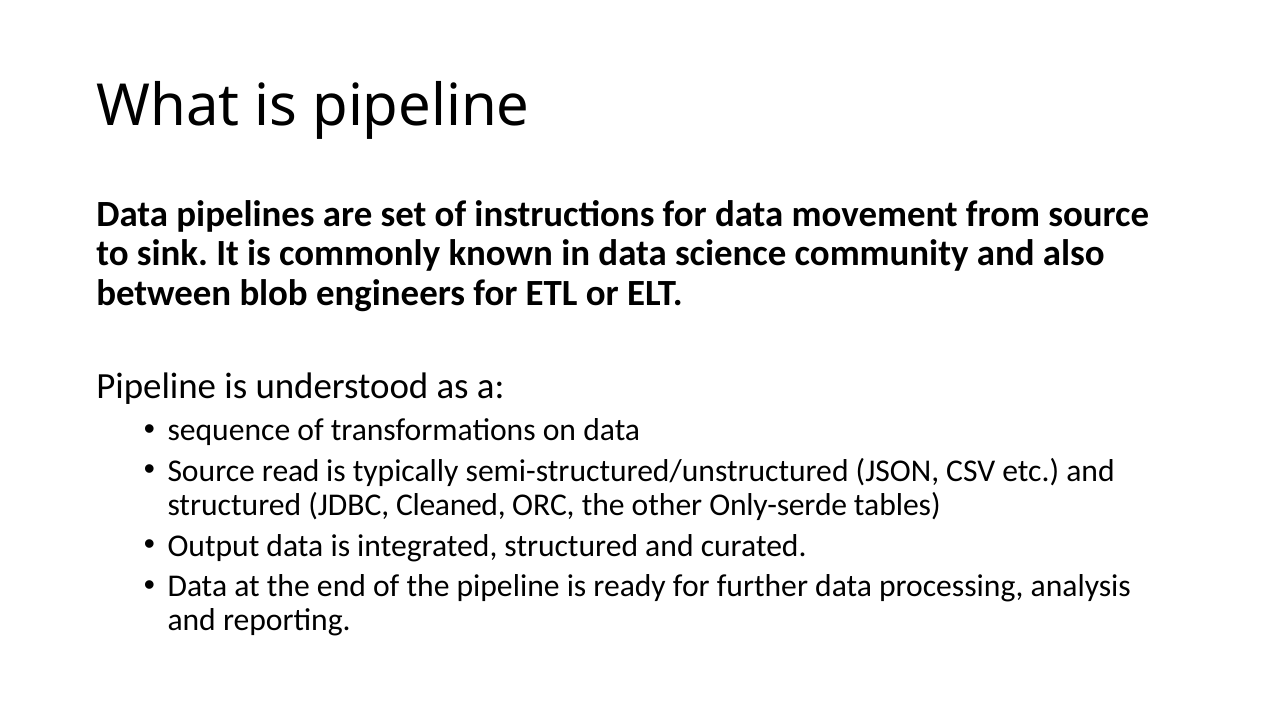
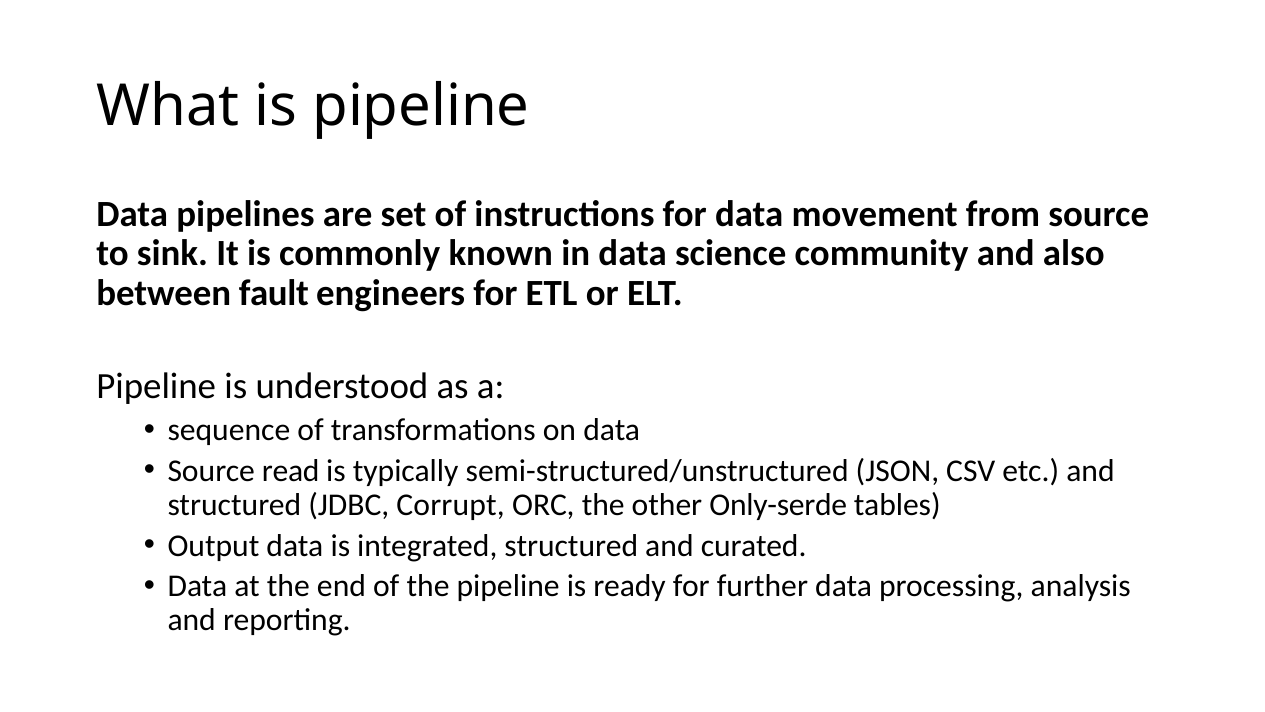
blob: blob -> fault
Cleaned: Cleaned -> Corrupt
